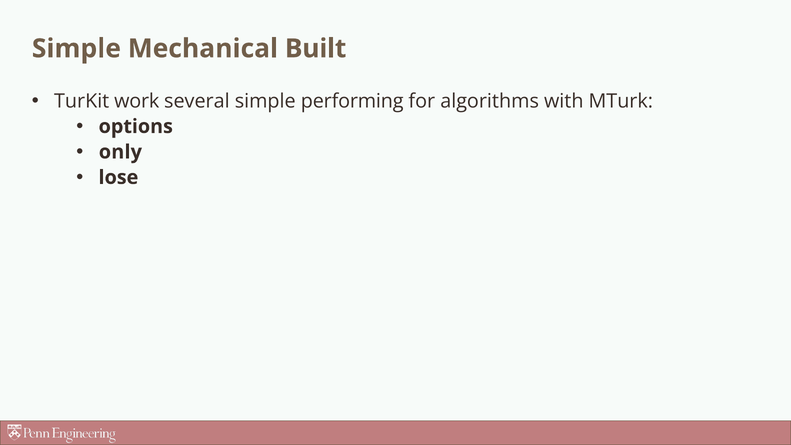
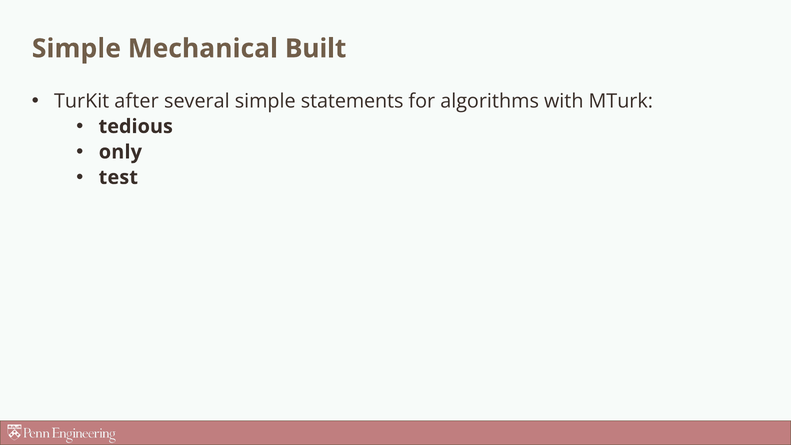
work: work -> after
performing: performing -> statements
options: options -> tedious
lose: lose -> test
